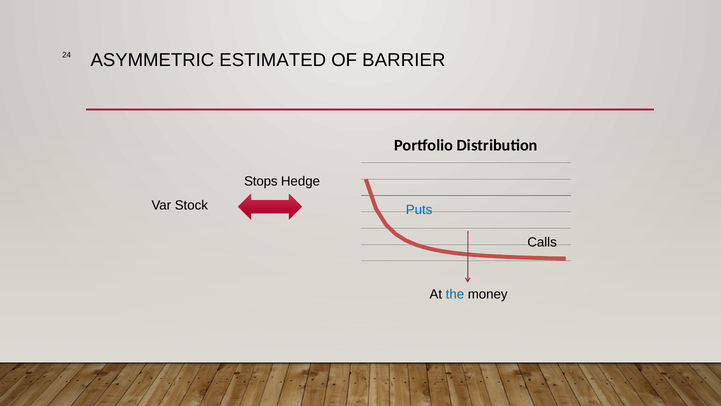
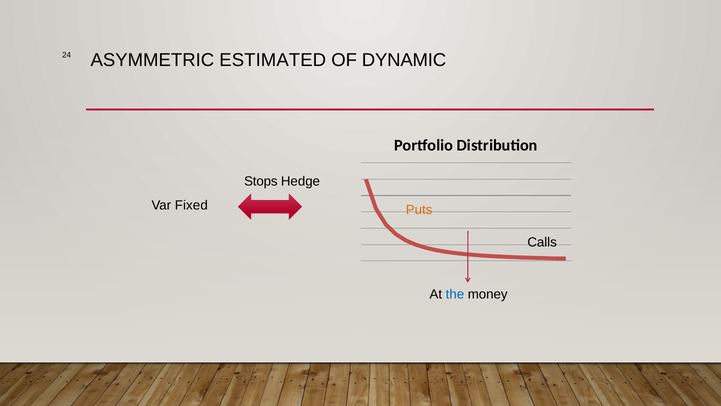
BARRIER: BARRIER -> DYNAMIC
Stock: Stock -> Fixed
Puts colour: blue -> orange
